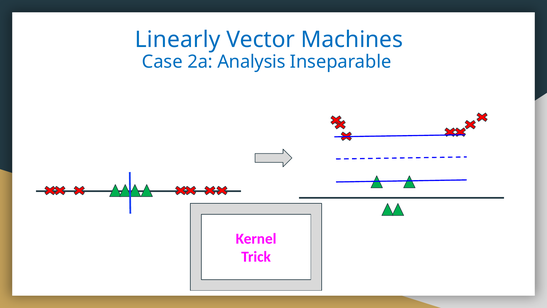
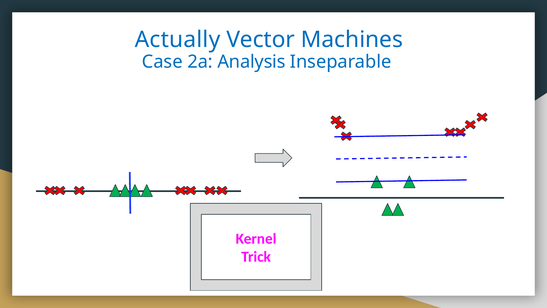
Linearly: Linearly -> Actually
